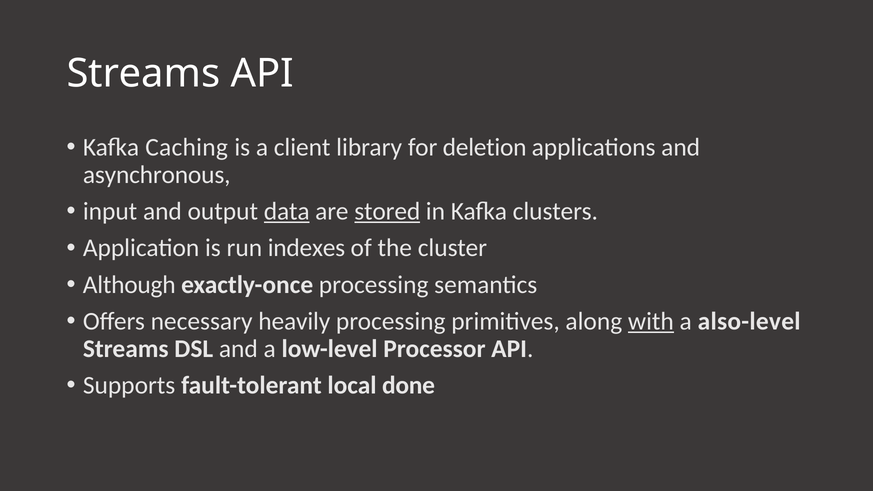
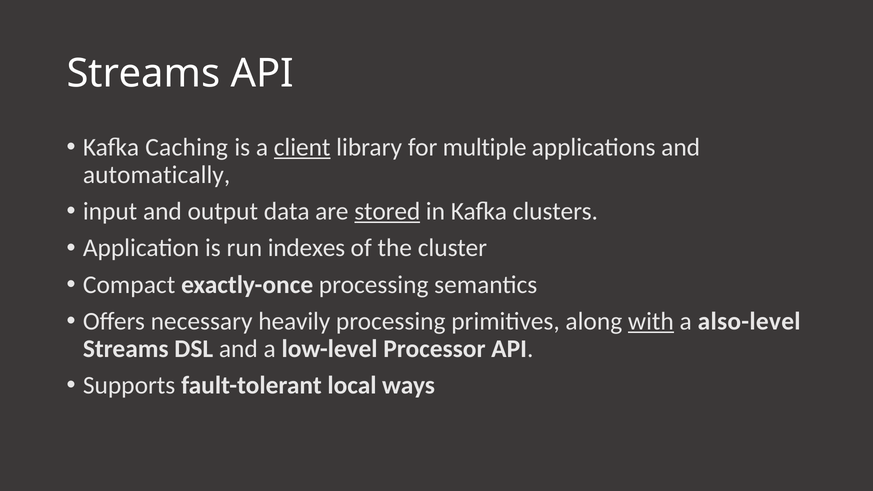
client underline: none -> present
deletion: deletion -> multiple
asynchronous: asynchronous -> automatically
data underline: present -> none
Although: Although -> Compact
done: done -> ways
